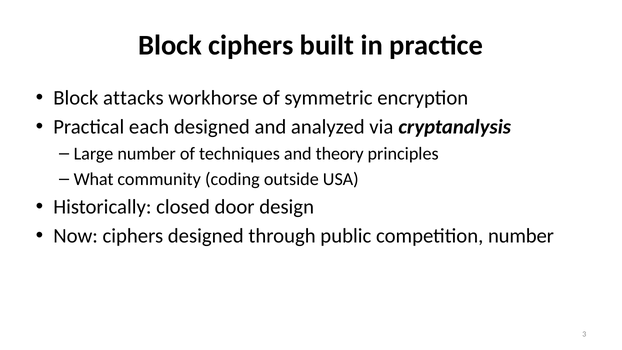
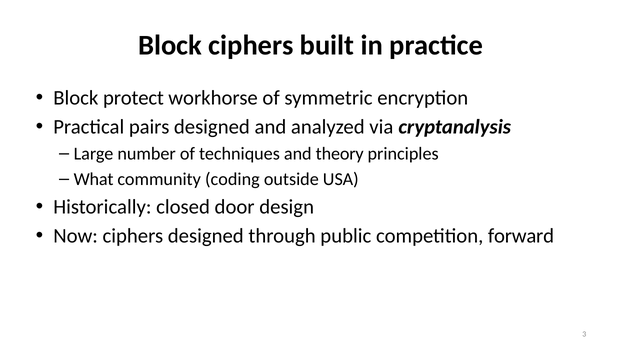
attacks: attacks -> protect
each: each -> pairs
competition number: number -> forward
